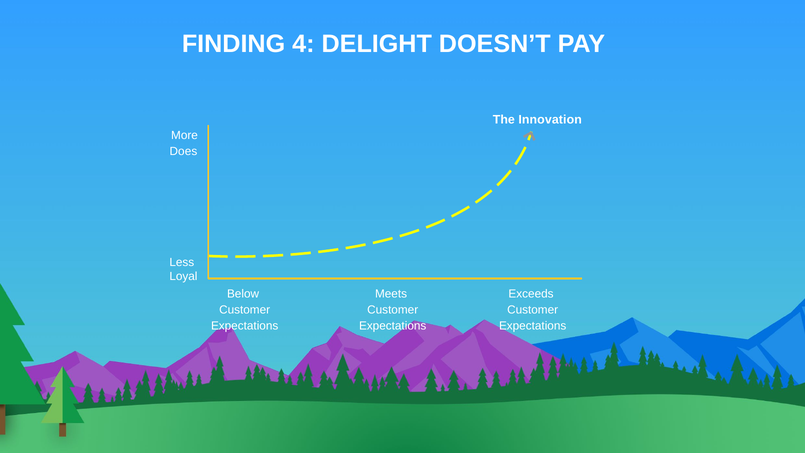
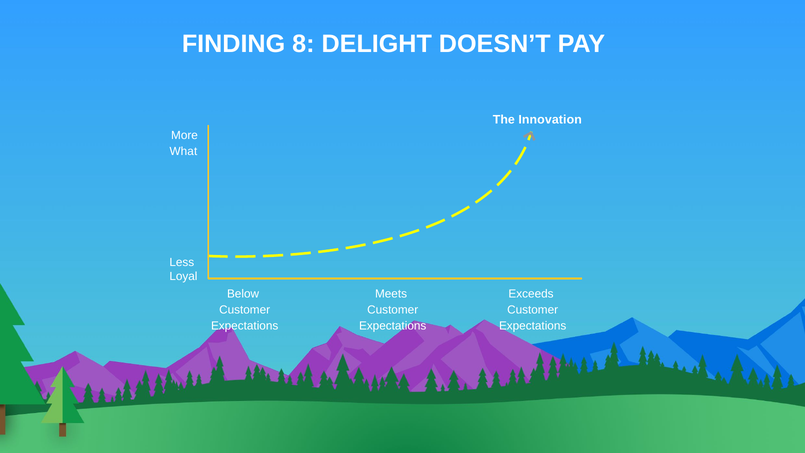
4: 4 -> 8
Does: Does -> What
